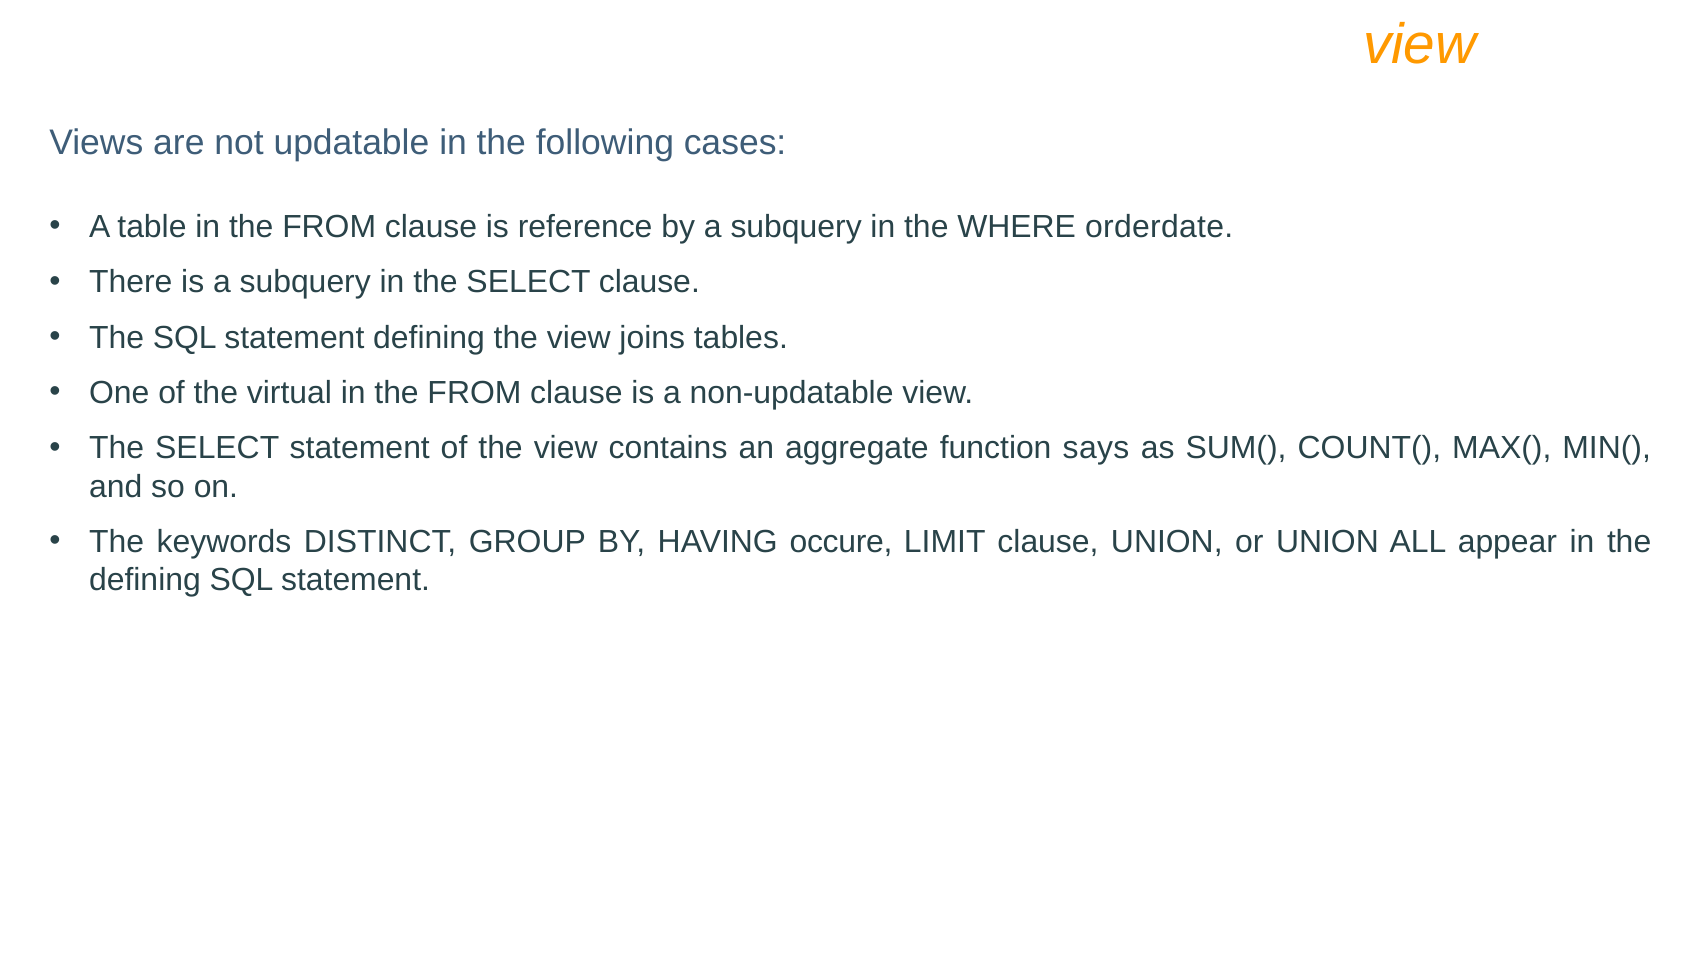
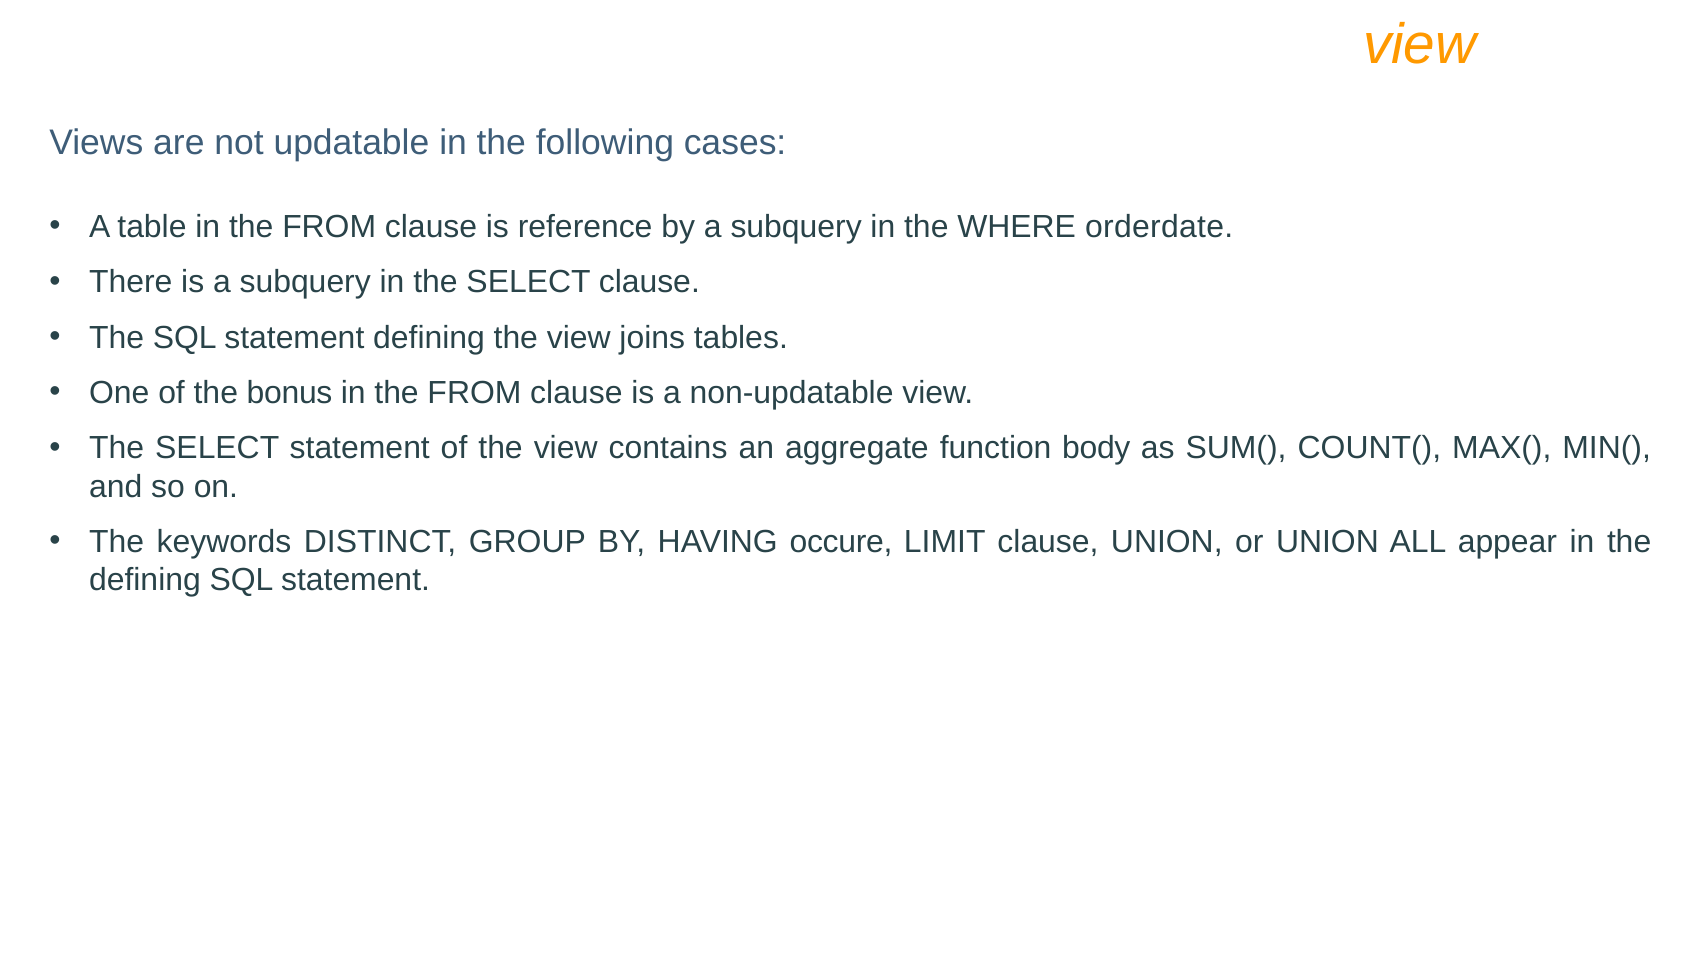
virtual: virtual -> bonus
says: says -> body
